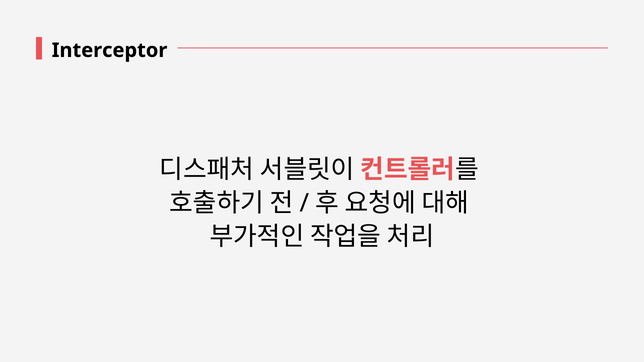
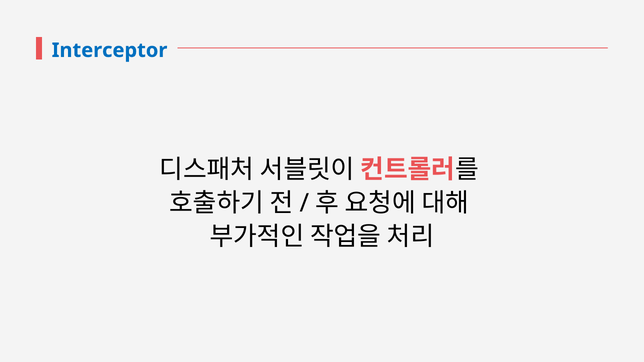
Interceptor colour: black -> blue
